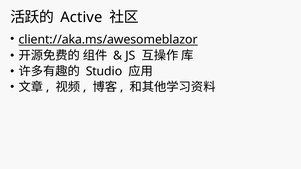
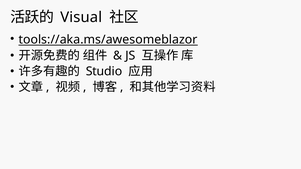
Active: Active -> Visual
client://aka.ms/awesomeblazor: client://aka.ms/awesomeblazor -> tools://aka.ms/awesomeblazor
